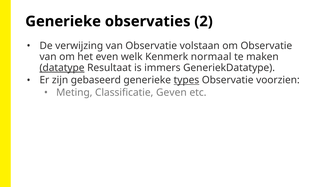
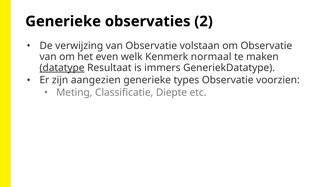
gebaseerd: gebaseerd -> aangezien
types underline: present -> none
Geven: Geven -> Diepte
